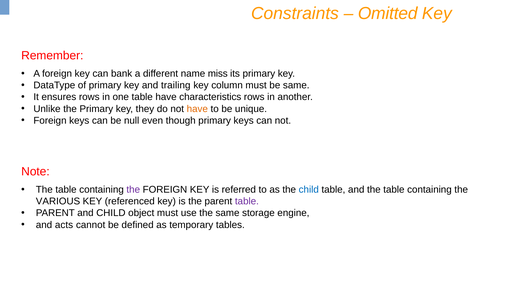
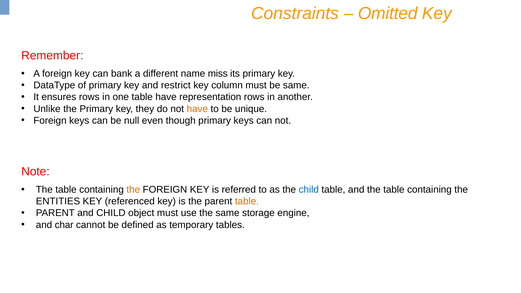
trailing: trailing -> restrict
characteristics: characteristics -> representation
the at (133, 190) colour: purple -> orange
VARIOUS: VARIOUS -> ENTITIES
table at (247, 201) colour: purple -> orange
acts: acts -> char
